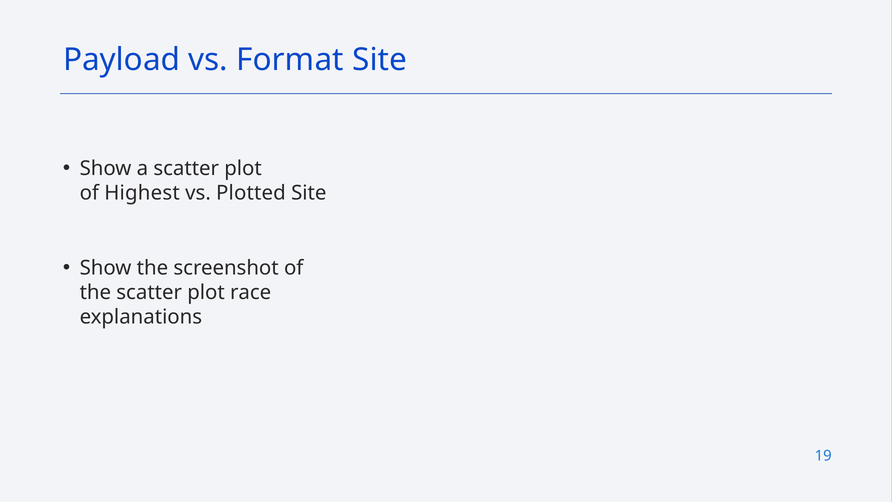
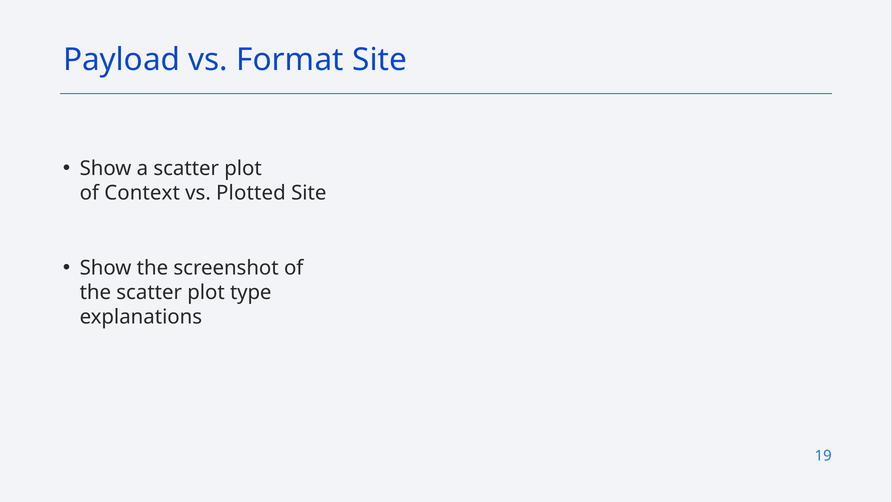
Highest: Highest -> Context
race: race -> type
